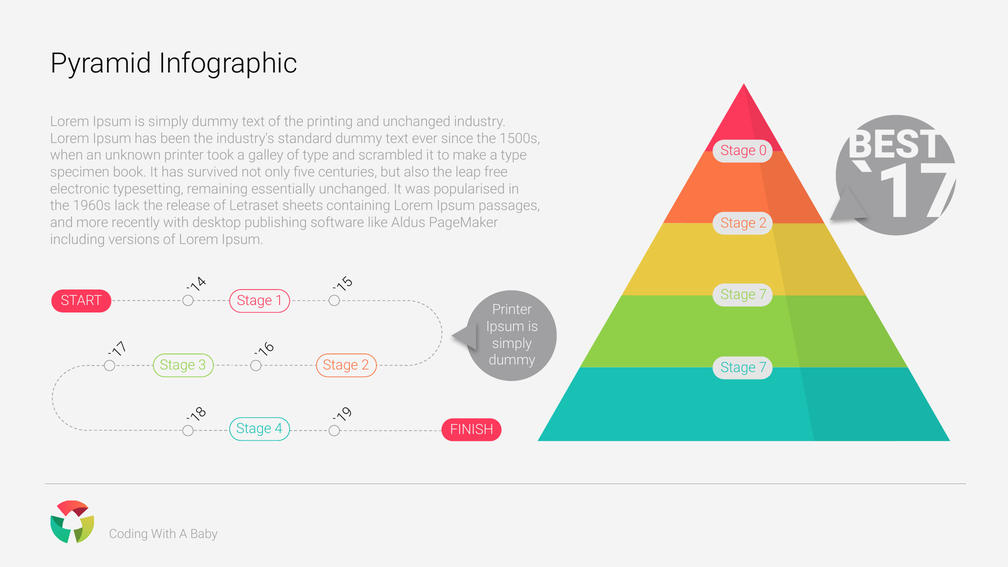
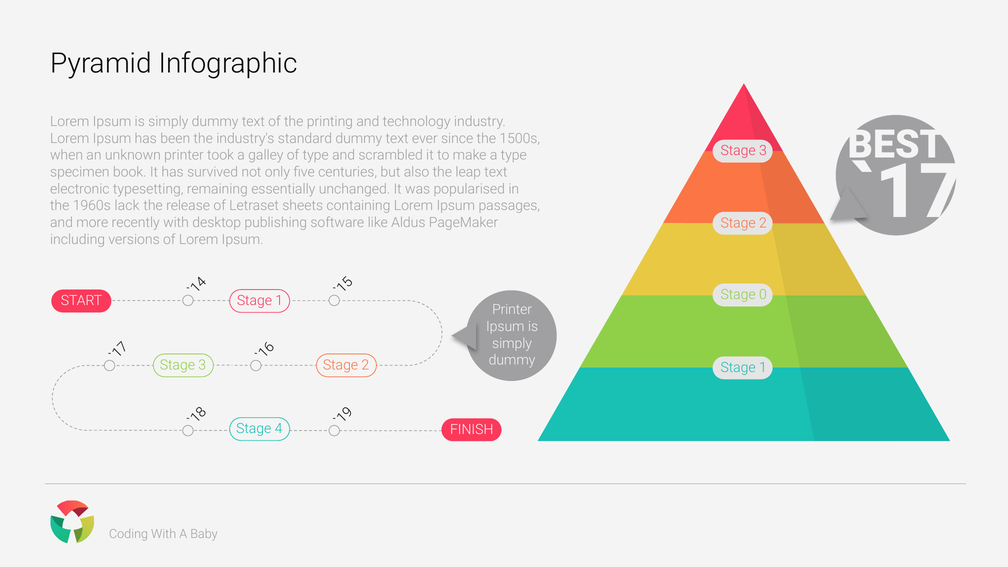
and unchanged: unchanged -> technology
0 at (763, 151): 0 -> 3
leap free: free -> text
7 at (763, 295): 7 -> 0
7 at (763, 368): 7 -> 1
